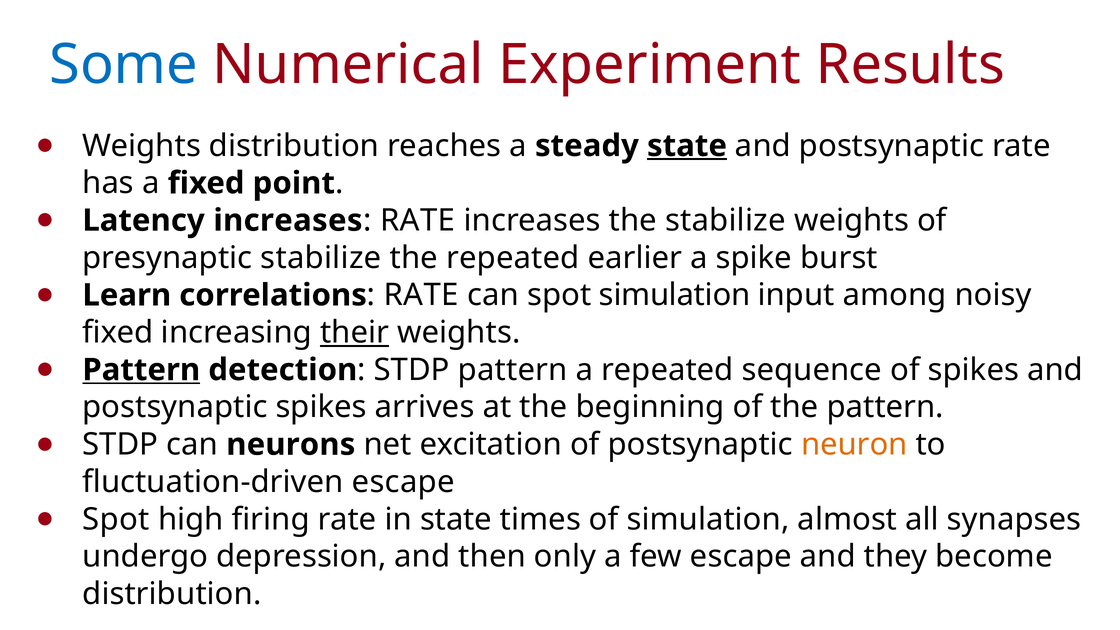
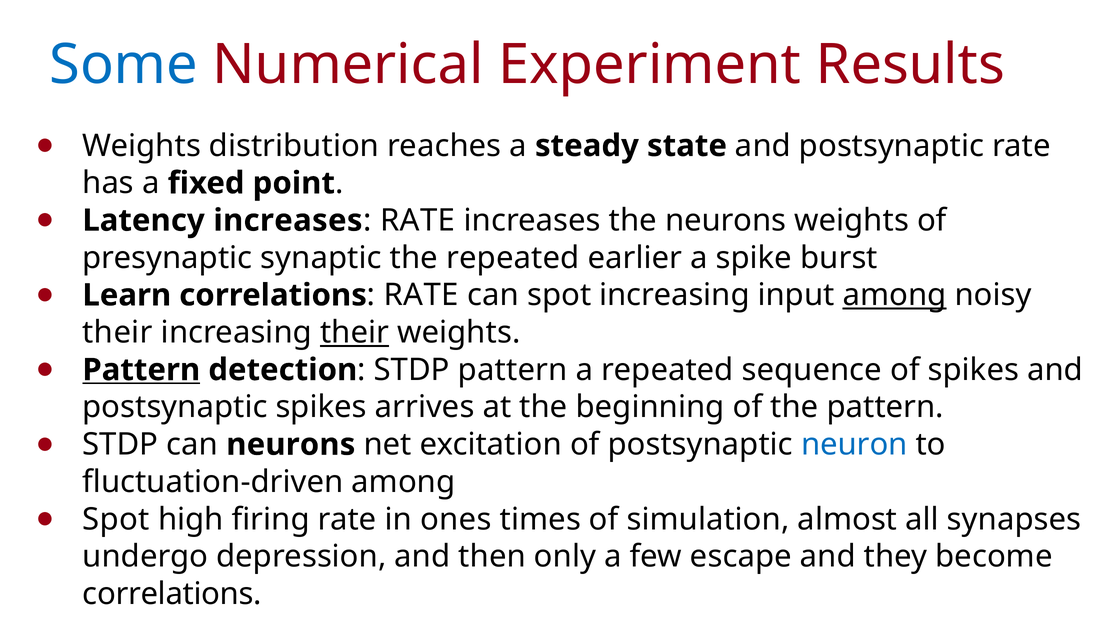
state at (687, 146) underline: present -> none
the stabilize: stabilize -> neurons
presynaptic stabilize: stabilize -> synaptic
spot simulation: simulation -> increasing
among at (895, 295) underline: none -> present
fixed at (118, 333): fixed -> their
neuron colour: orange -> blue
fluctuation-driven escape: escape -> among
in state: state -> ones
distribution at (172, 594): distribution -> correlations
